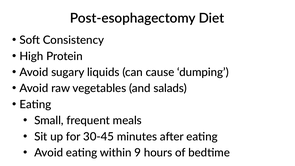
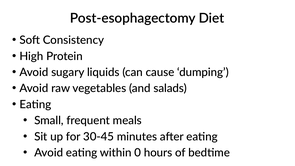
9: 9 -> 0
